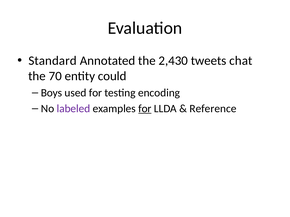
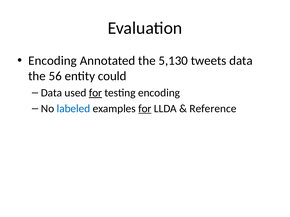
Standard at (53, 61): Standard -> Encoding
2,430: 2,430 -> 5,130
tweets chat: chat -> data
70: 70 -> 56
Boys at (52, 93): Boys -> Data
for at (95, 93) underline: none -> present
labeled colour: purple -> blue
